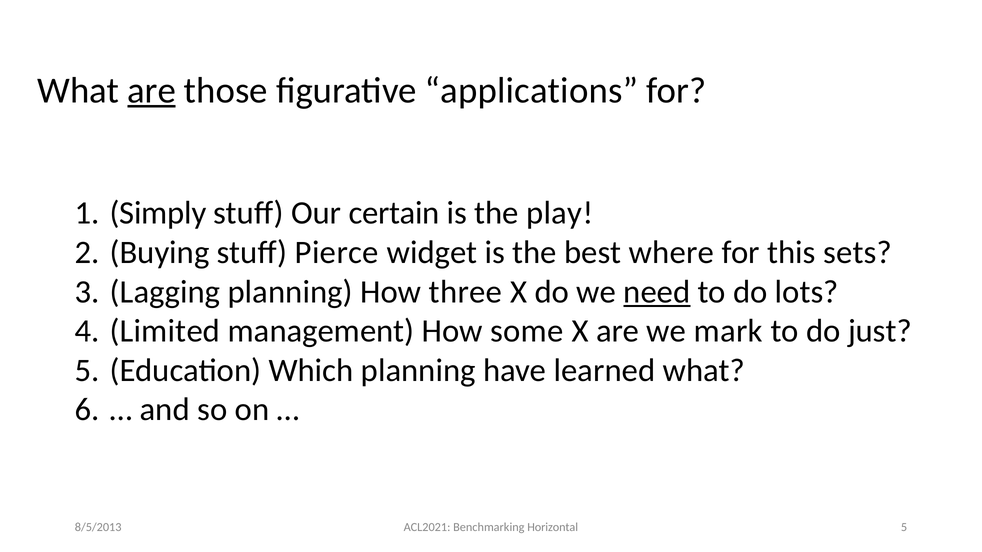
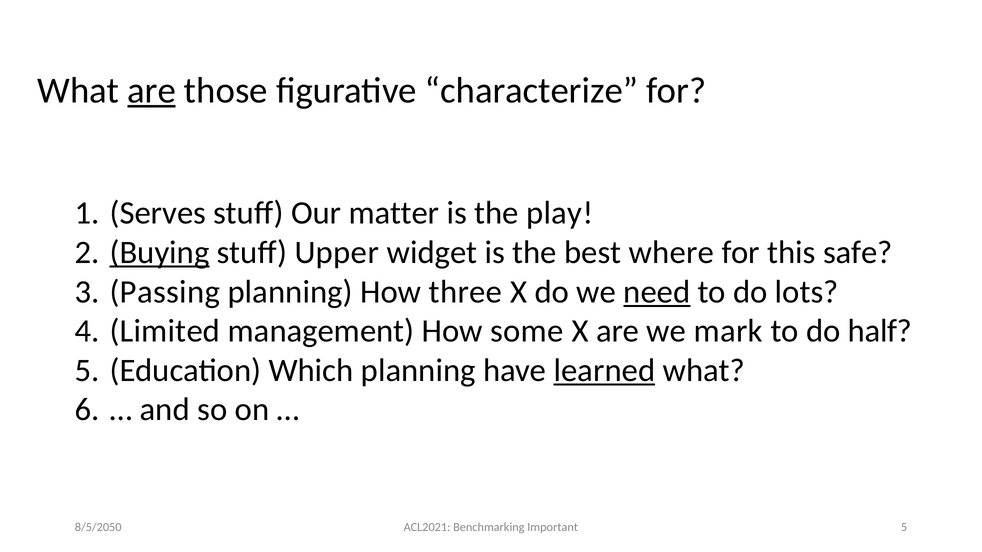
applications: applications -> characterize
Simply: Simply -> Serves
certain: certain -> matter
Buying underline: none -> present
Pierce: Pierce -> Upper
sets: sets -> safe
Lagging: Lagging -> Passing
just: just -> half
learned underline: none -> present
Horizontal: Horizontal -> Important
8/5/2013: 8/5/2013 -> 8/5/2050
